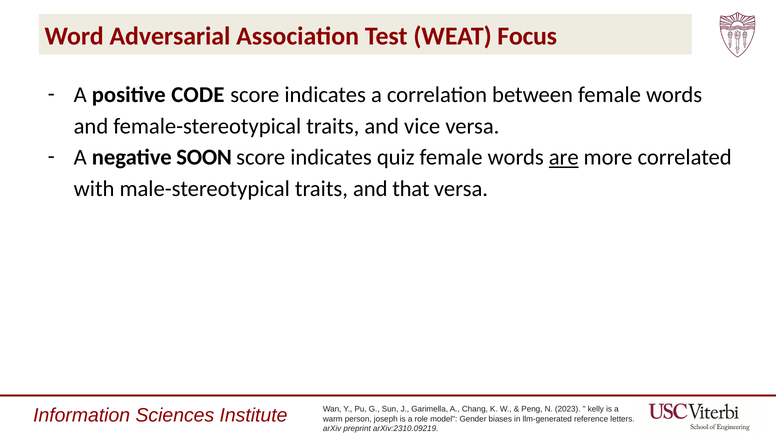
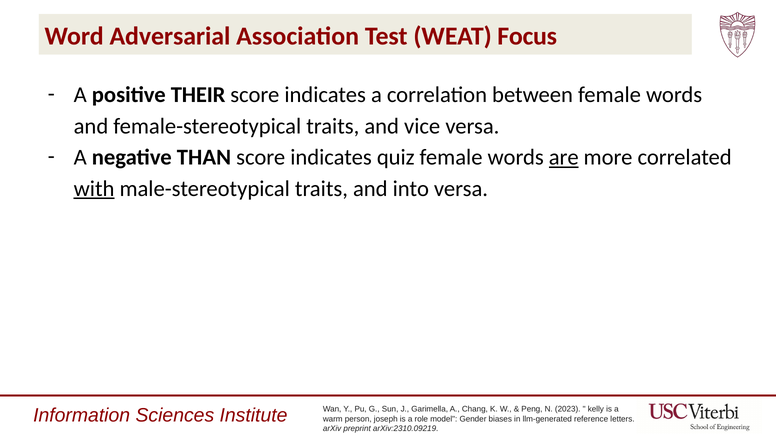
CODE: CODE -> THEIR
SOON: SOON -> THAN
with underline: none -> present
that: that -> into
